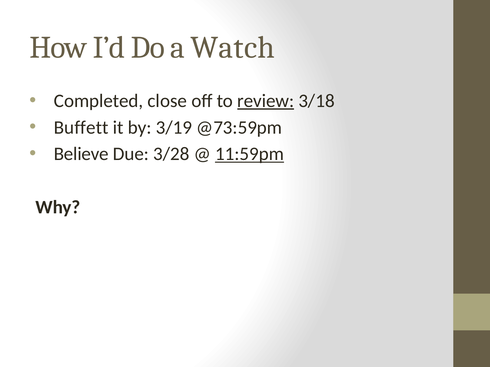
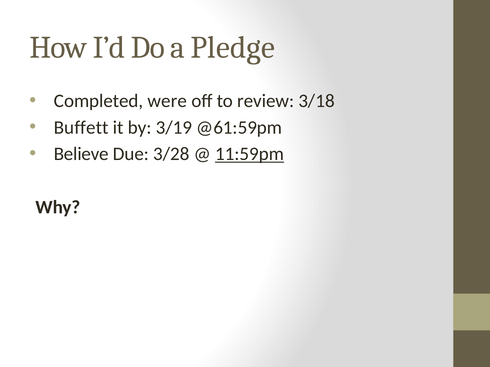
Watch: Watch -> Pledge
close: close -> were
review underline: present -> none
@73:59pm: @73:59pm -> @61:59pm
